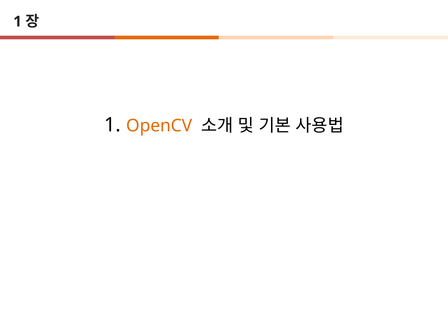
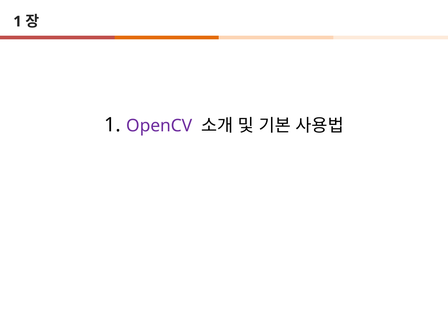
OpenCV colour: orange -> purple
